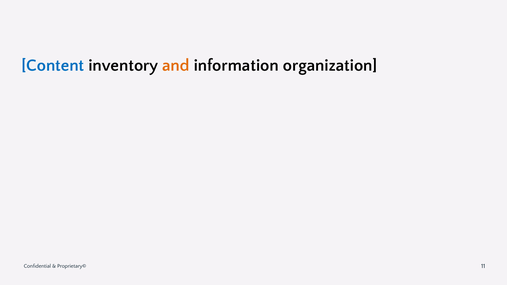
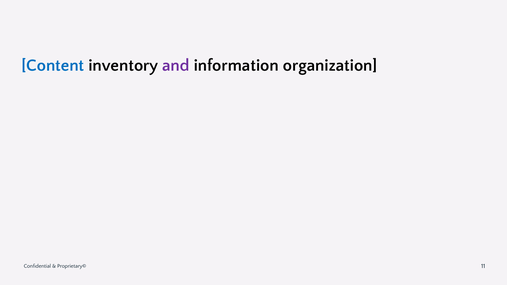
and colour: orange -> purple
